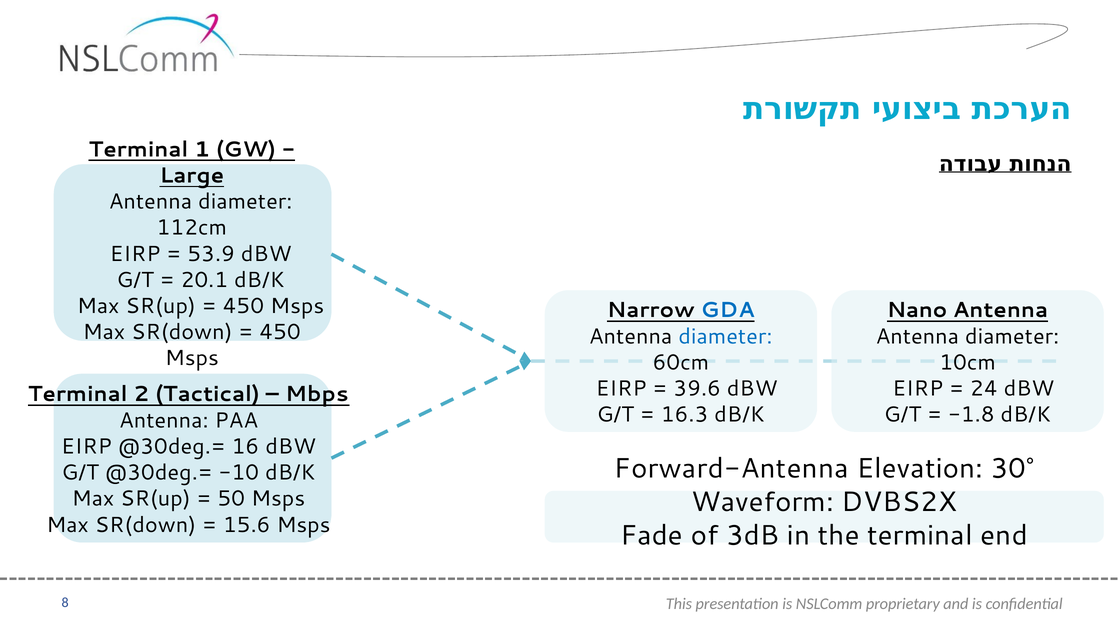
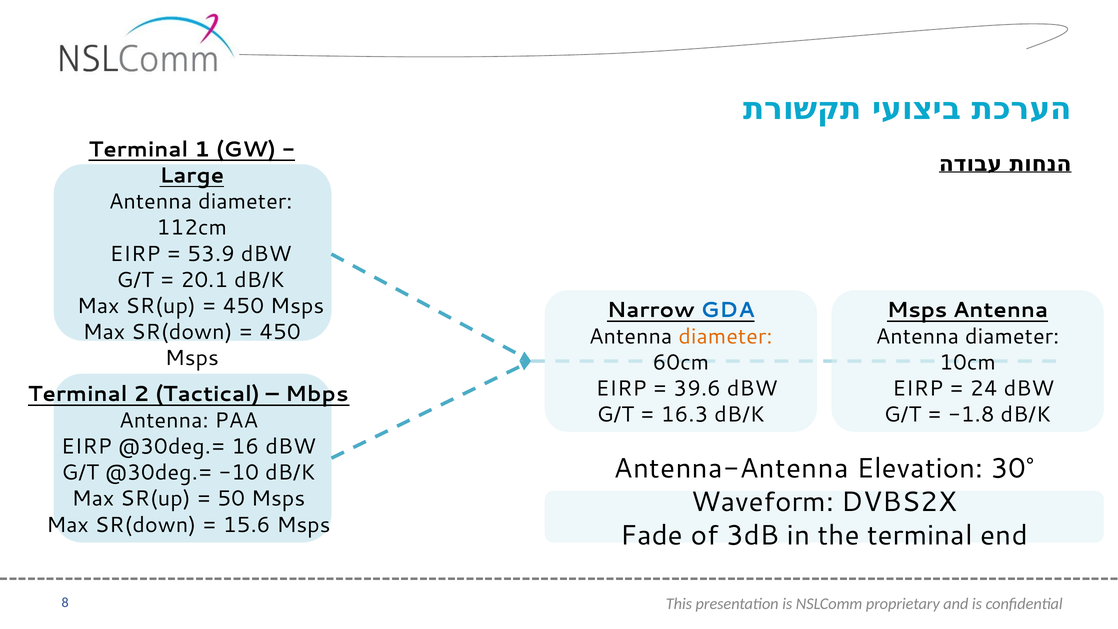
Nano at (917, 310): Nano -> Msps
diameter at (725, 336) colour: blue -> orange
Forward-Antenna: Forward-Antenna -> Antenna-Antenna
